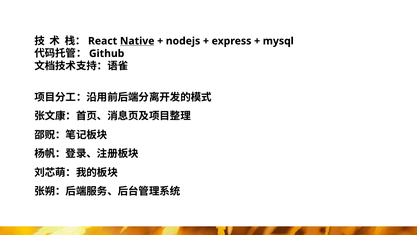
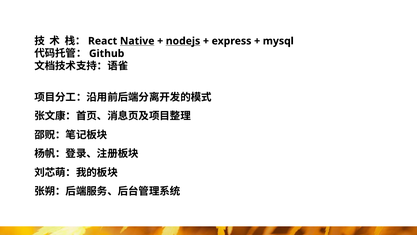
nodejs underline: none -> present
